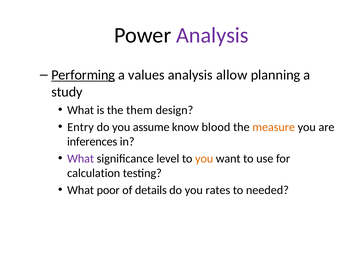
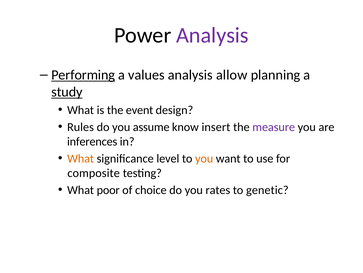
study underline: none -> present
them: them -> event
Entry: Entry -> Rules
blood: blood -> insert
measure colour: orange -> purple
What at (81, 158) colour: purple -> orange
calculation: calculation -> composite
details: details -> choice
needed: needed -> genetic
